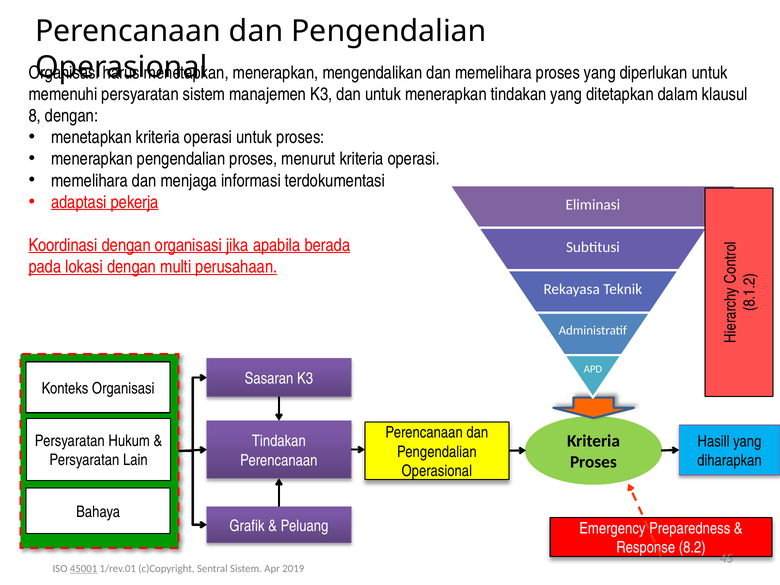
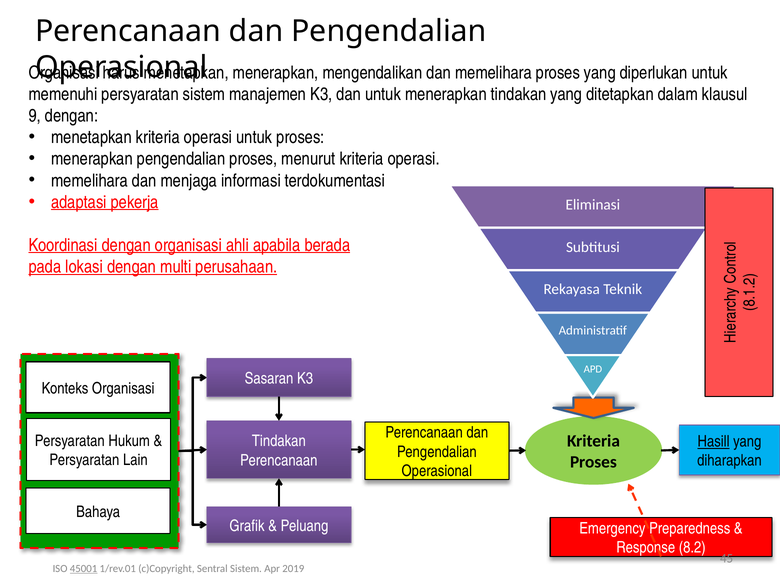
8 at (35, 116): 8 -> 9
jika: jika -> ahli
Hasill underline: none -> present
